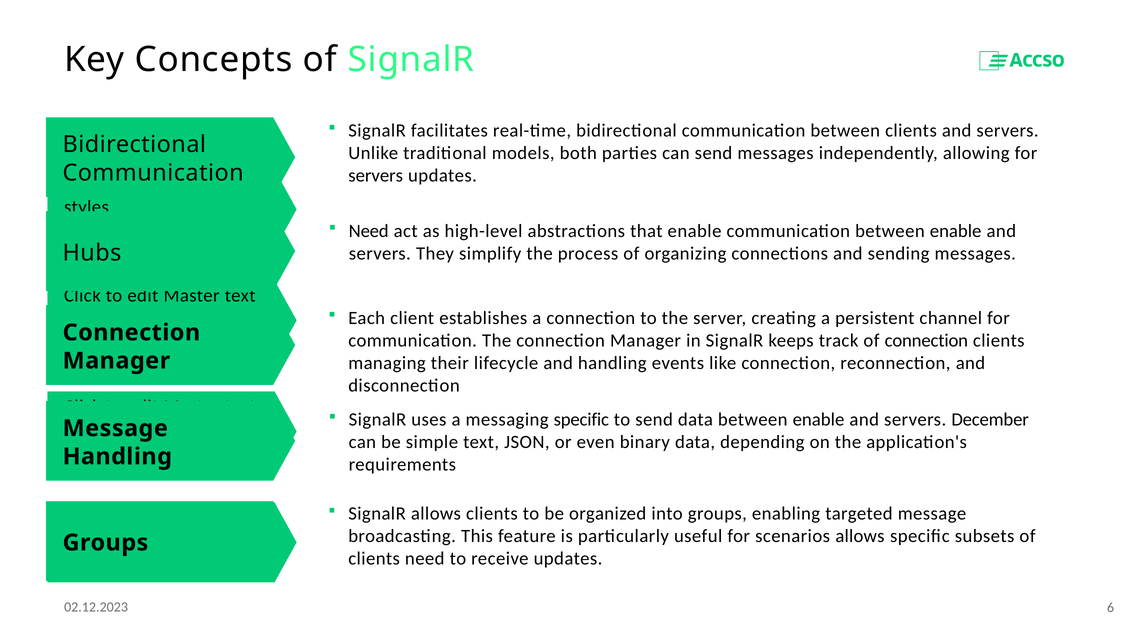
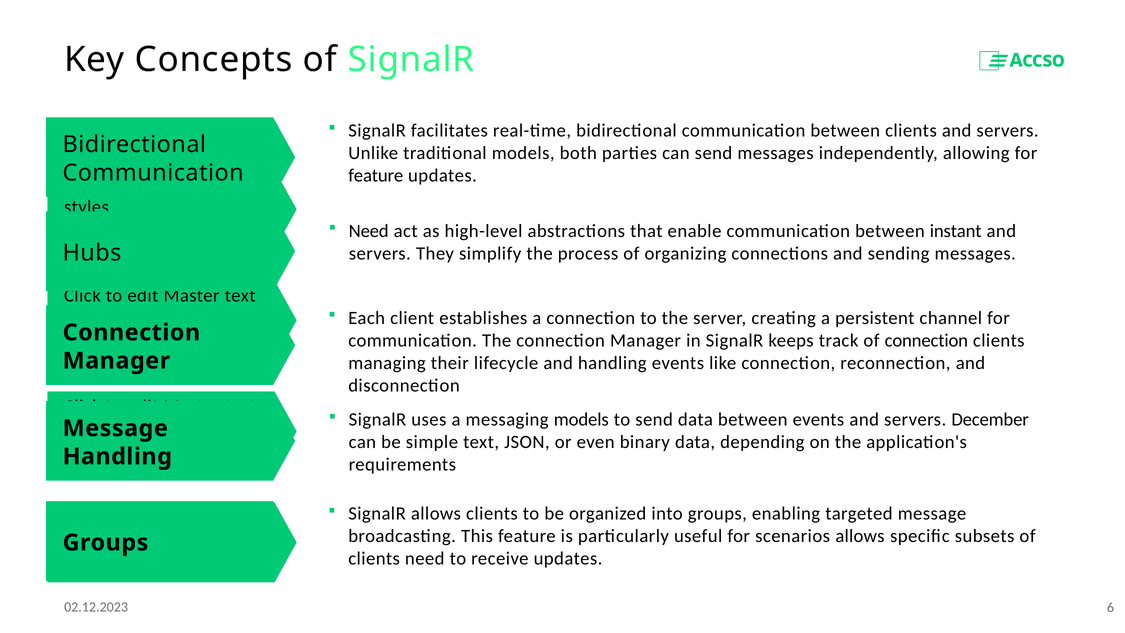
servers at (376, 176): servers -> feature
communication between enable: enable -> instant
messaging specific: specific -> models
data between enable: enable -> events
